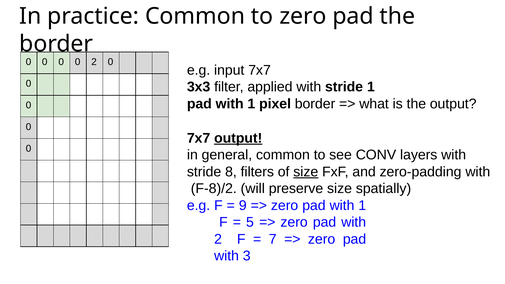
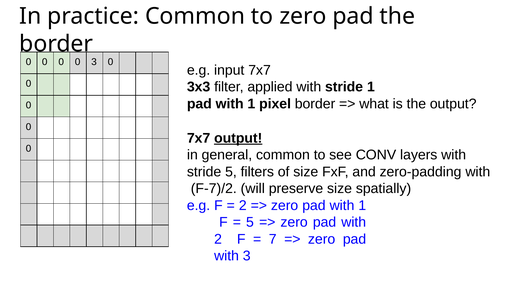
0 2: 2 -> 3
stride 8: 8 -> 5
size at (306, 172) underline: present -> none
F-8)/2: F-8)/2 -> F-7)/2
9 at (243, 205): 9 -> 2
